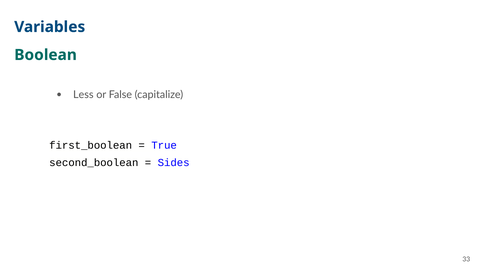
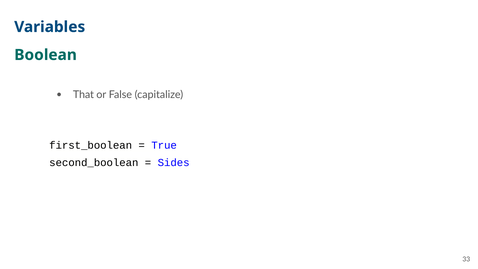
Less: Less -> That
